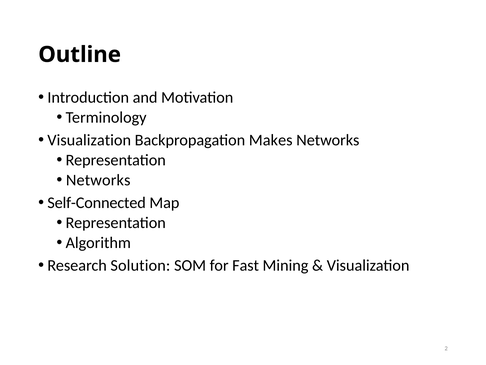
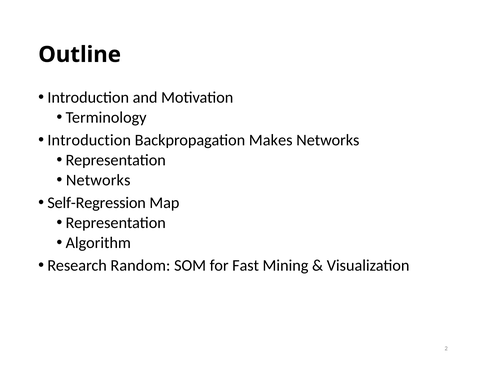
Visualization at (89, 140): Visualization -> Introduction
Self-Connected: Self-Connected -> Self-Regression
Solution: Solution -> Random
